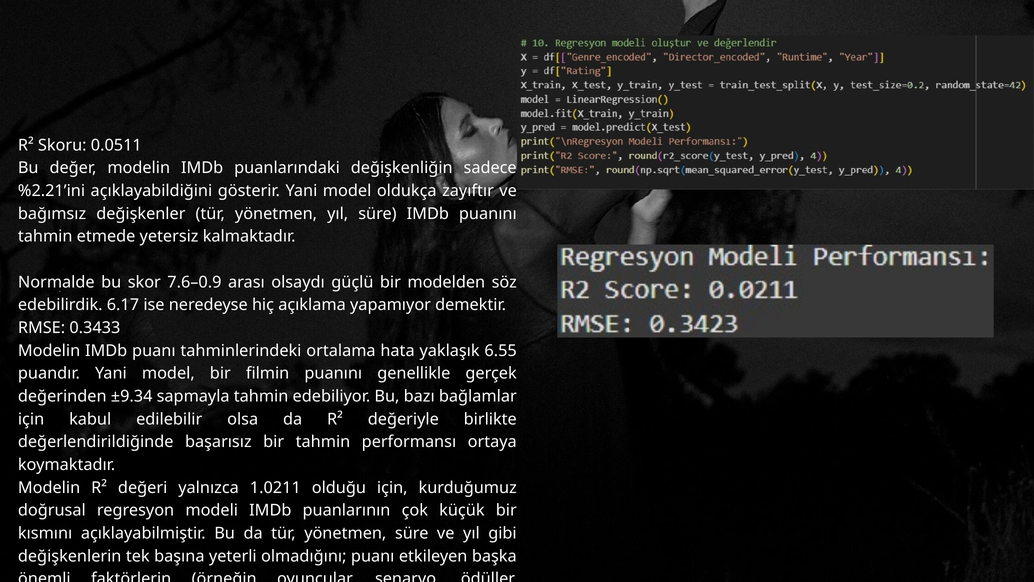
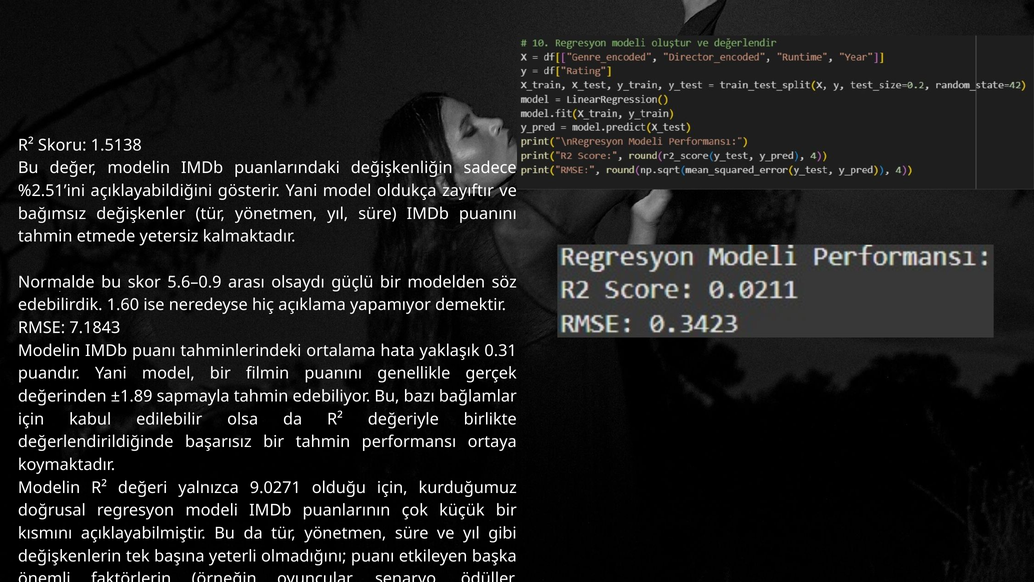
0.0511: 0.0511 -> 1.5138
%2.21’ini: %2.21’ini -> %2.51’ini
7.6–0.9: 7.6–0.9 -> 5.6–0.9
6.17: 6.17 -> 1.60
0.3433: 0.3433 -> 7.1843
6.55: 6.55 -> 0.31
±9.34: ±9.34 -> ±1.89
1.0211: 1.0211 -> 9.0271
